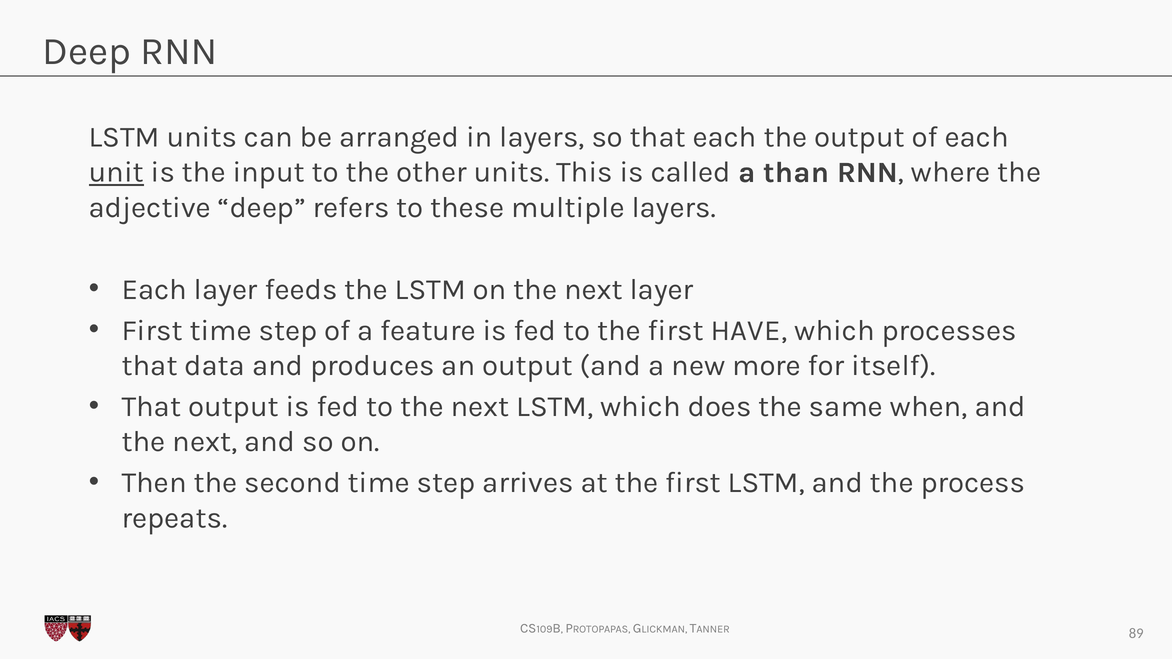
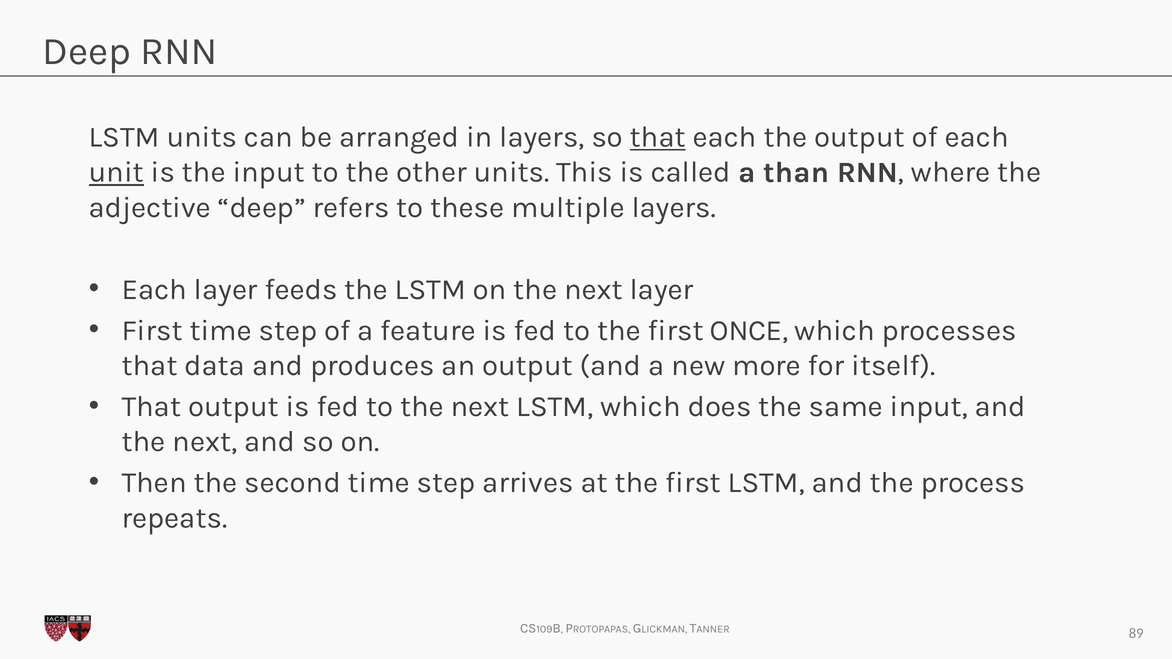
that at (658, 137) underline: none -> present
HAVE: HAVE -> ONCE
same when: when -> input
